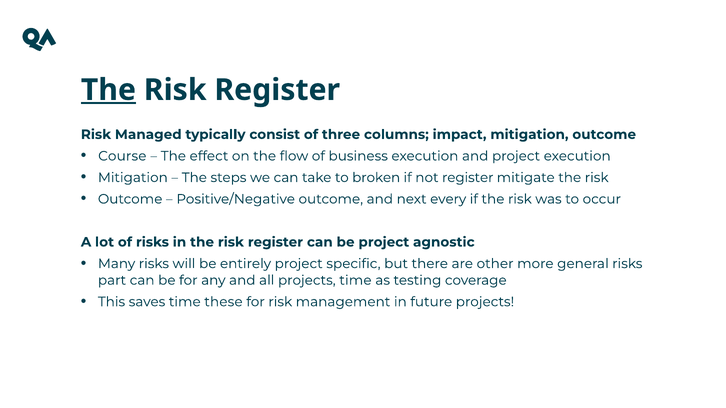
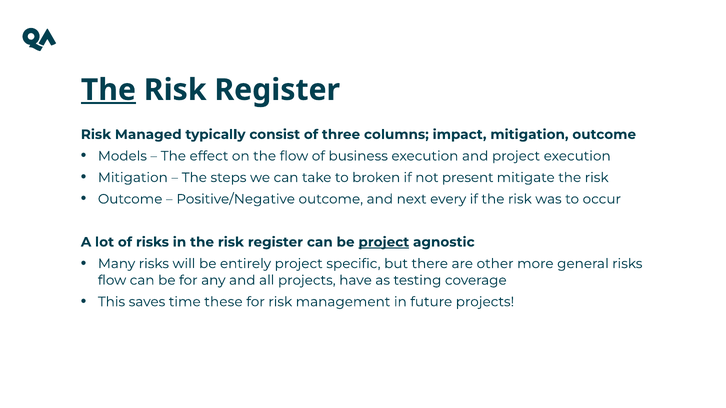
Course: Course -> Models
not register: register -> present
project at (384, 242) underline: none -> present
part at (112, 281): part -> flow
projects time: time -> have
